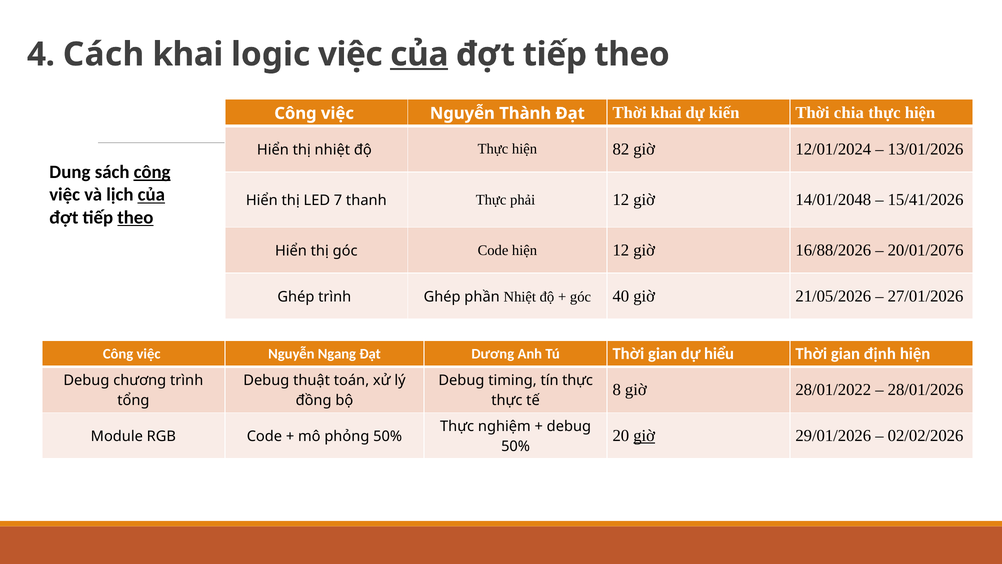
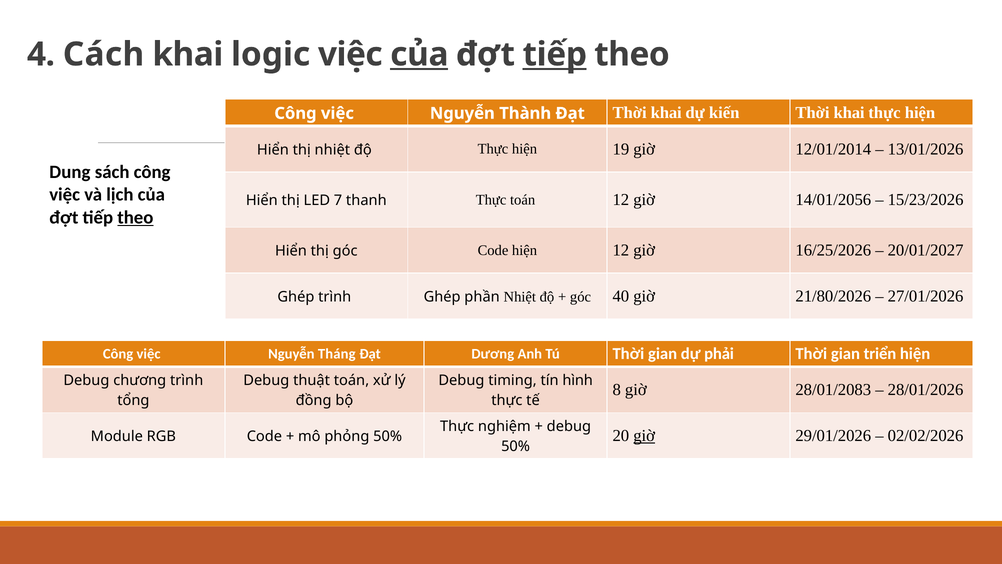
tiếp at (555, 54) underline: none -> present
kiến Thời chia: chia -> khai
82: 82 -> 19
12/01/2024: 12/01/2024 -> 12/01/2014
công at (152, 172) underline: present -> none
của at (151, 195) underline: present -> none
Thực phải: phải -> toán
14/01/2048: 14/01/2048 -> 14/01/2056
15/41/2026: 15/41/2026 -> 15/23/2026
16/88/2026: 16/88/2026 -> 16/25/2026
20/01/2076: 20/01/2076 -> 20/01/2027
21/05/2026: 21/05/2026 -> 21/80/2026
Ngang: Ngang -> Tháng
hiểu: hiểu -> phải
định: định -> triển
tín thực: thực -> hình
28/01/2022: 28/01/2022 -> 28/01/2083
